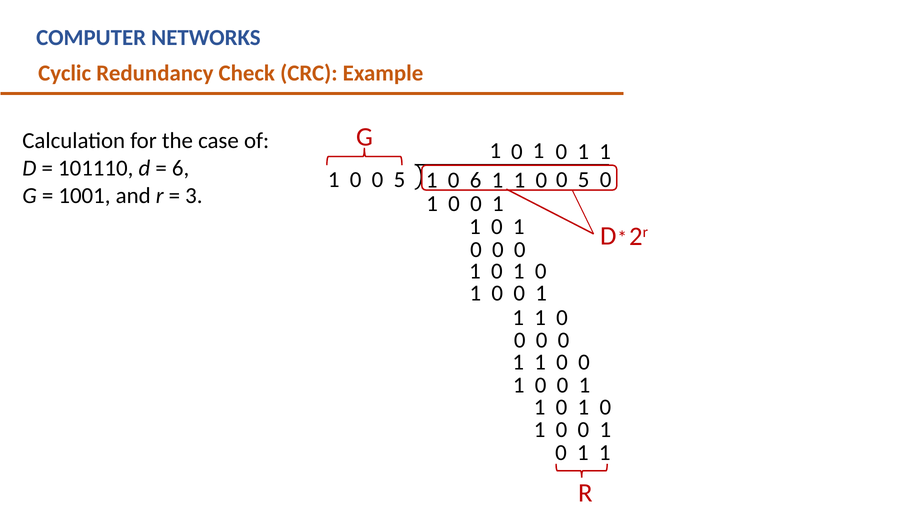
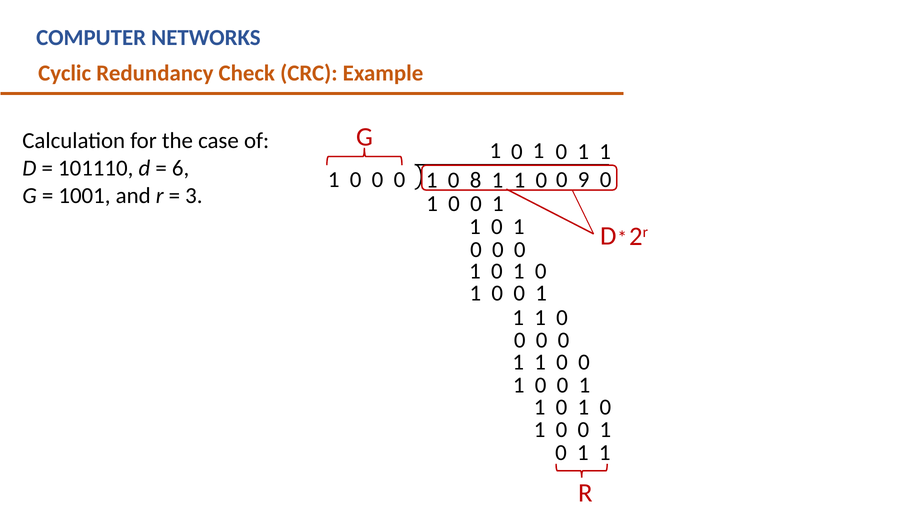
5 at (399, 179): 5 -> 0
5 at (584, 179): 5 -> 9
0 6: 6 -> 8
